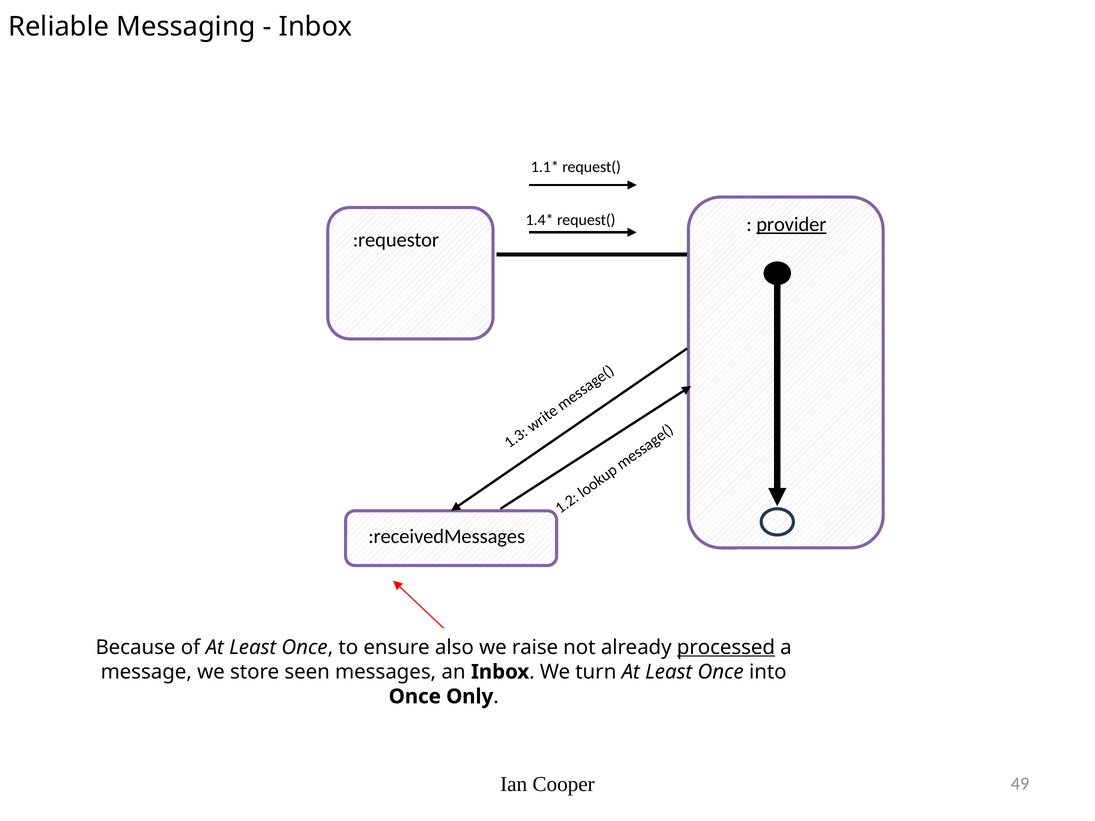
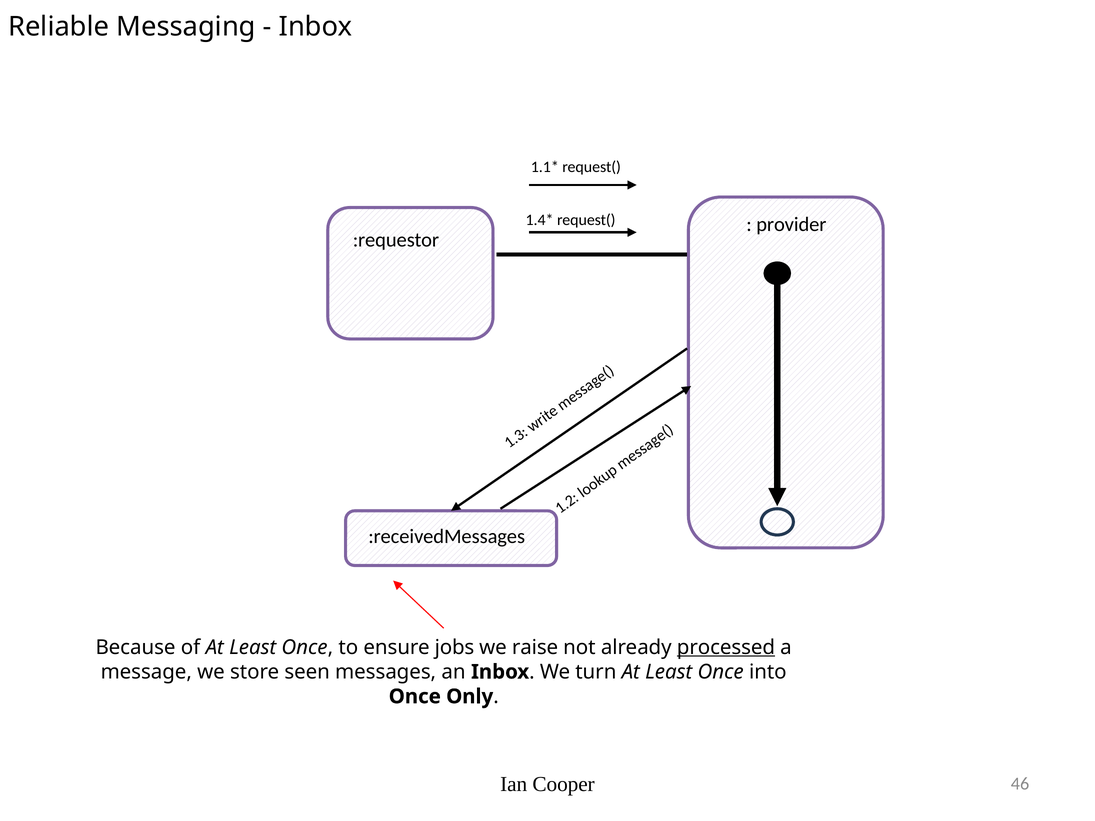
provider underline: present -> none
also: also -> jobs
49: 49 -> 46
